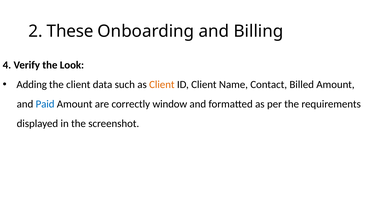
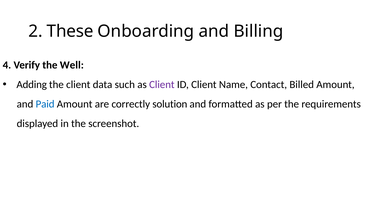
Look: Look -> Well
Client at (162, 85) colour: orange -> purple
window: window -> solution
